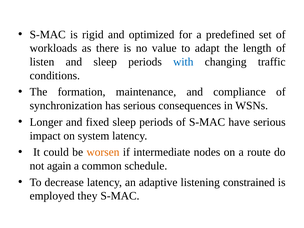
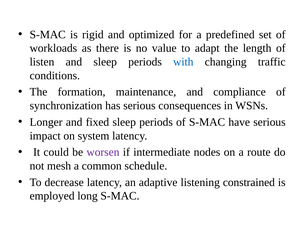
worsen colour: orange -> purple
again: again -> mesh
they: they -> long
